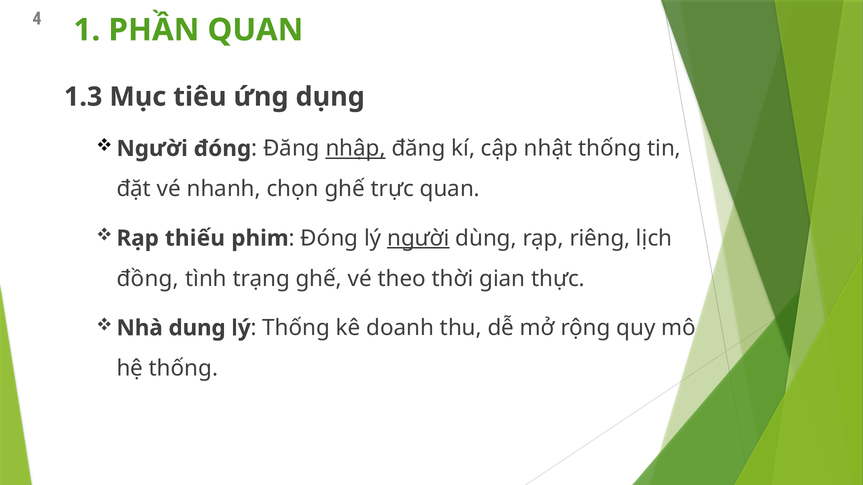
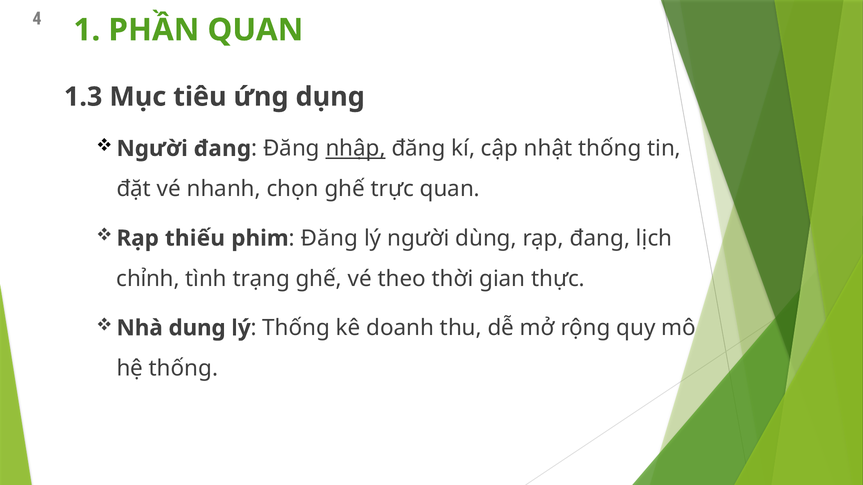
Người đóng: đóng -> đang
Đóng at (329, 238): Đóng -> Đăng
người at (418, 238) underline: present -> none
rạp riêng: riêng -> đang
đồng: đồng -> chỉnh
